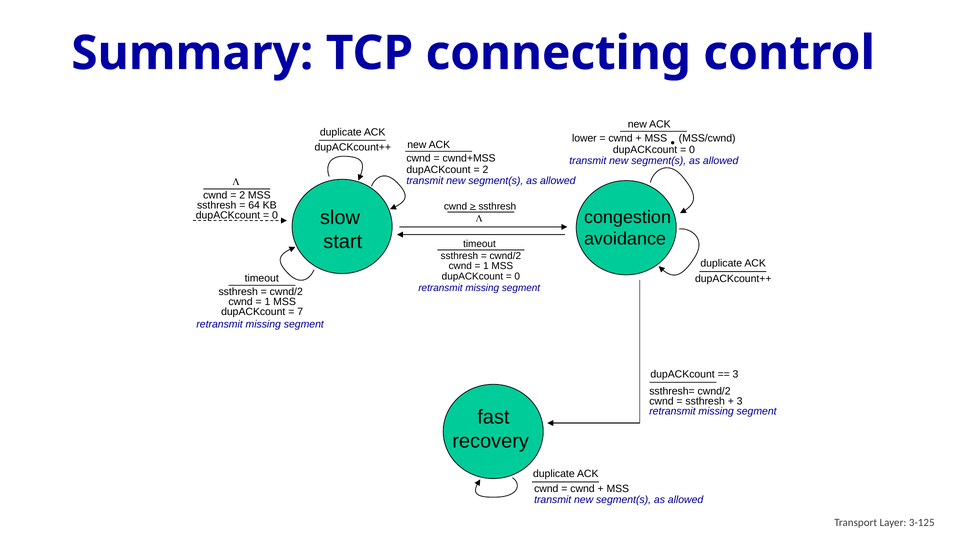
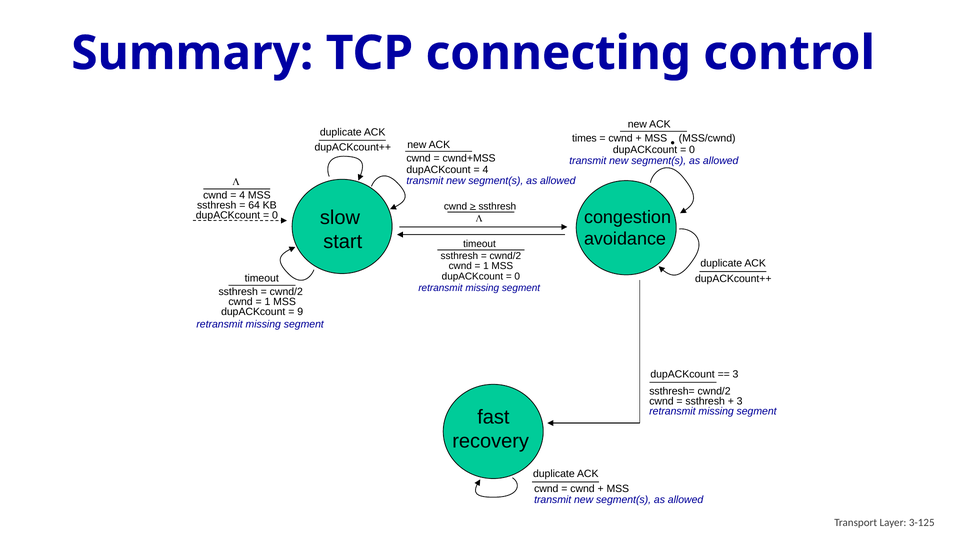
lower: lower -> times
2 at (485, 170): 2 -> 4
2 at (242, 195): 2 -> 4
7: 7 -> 9
